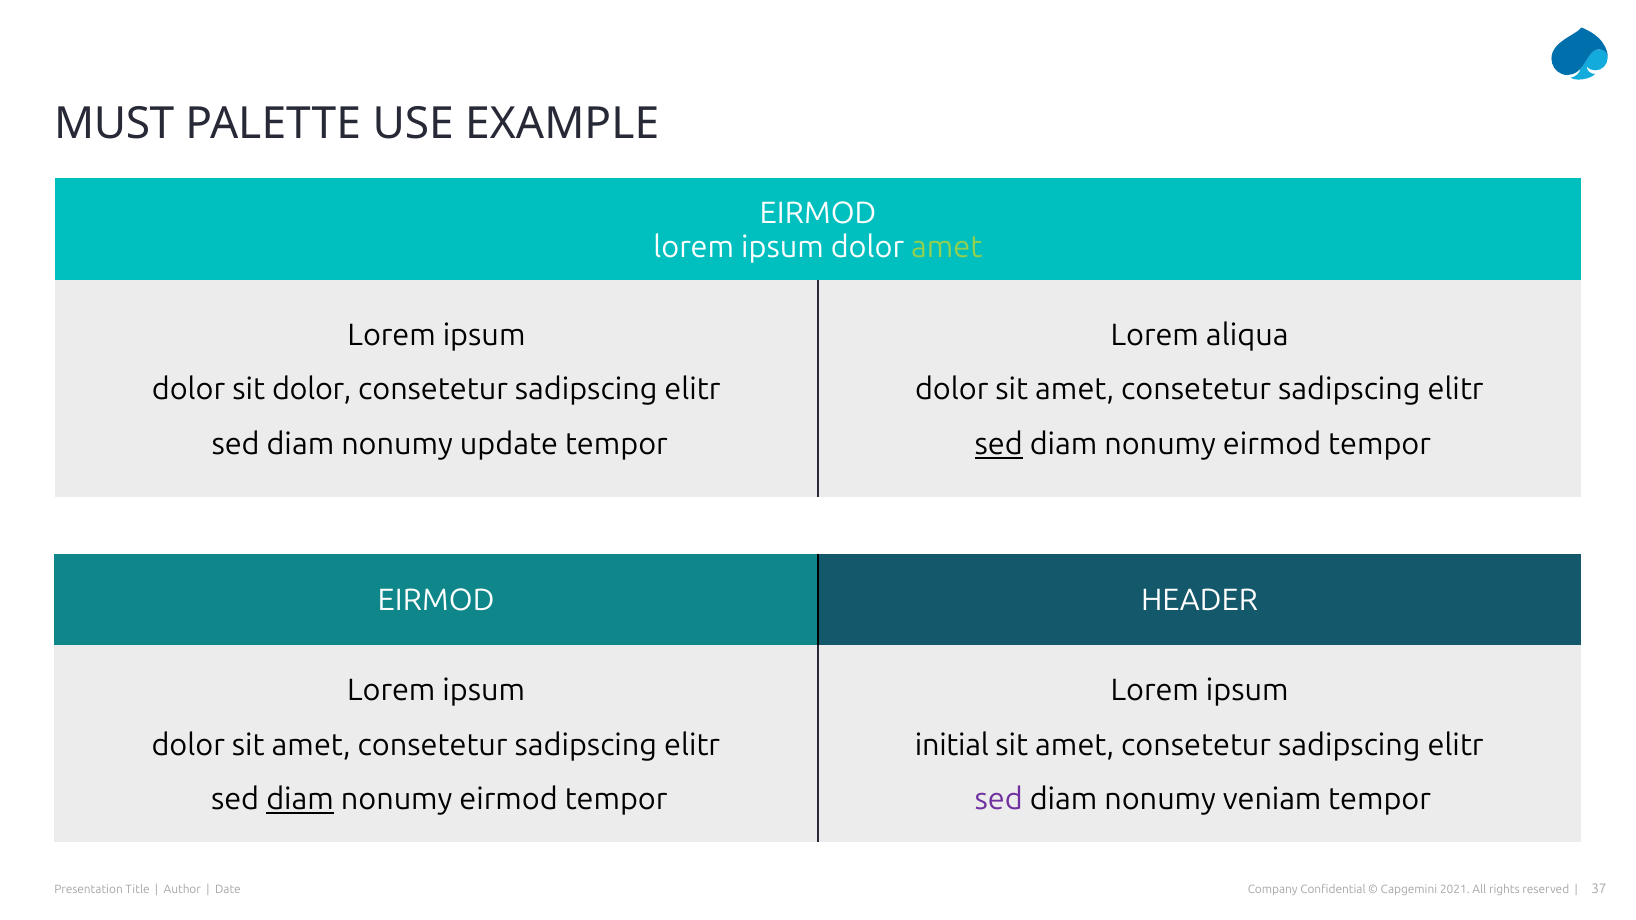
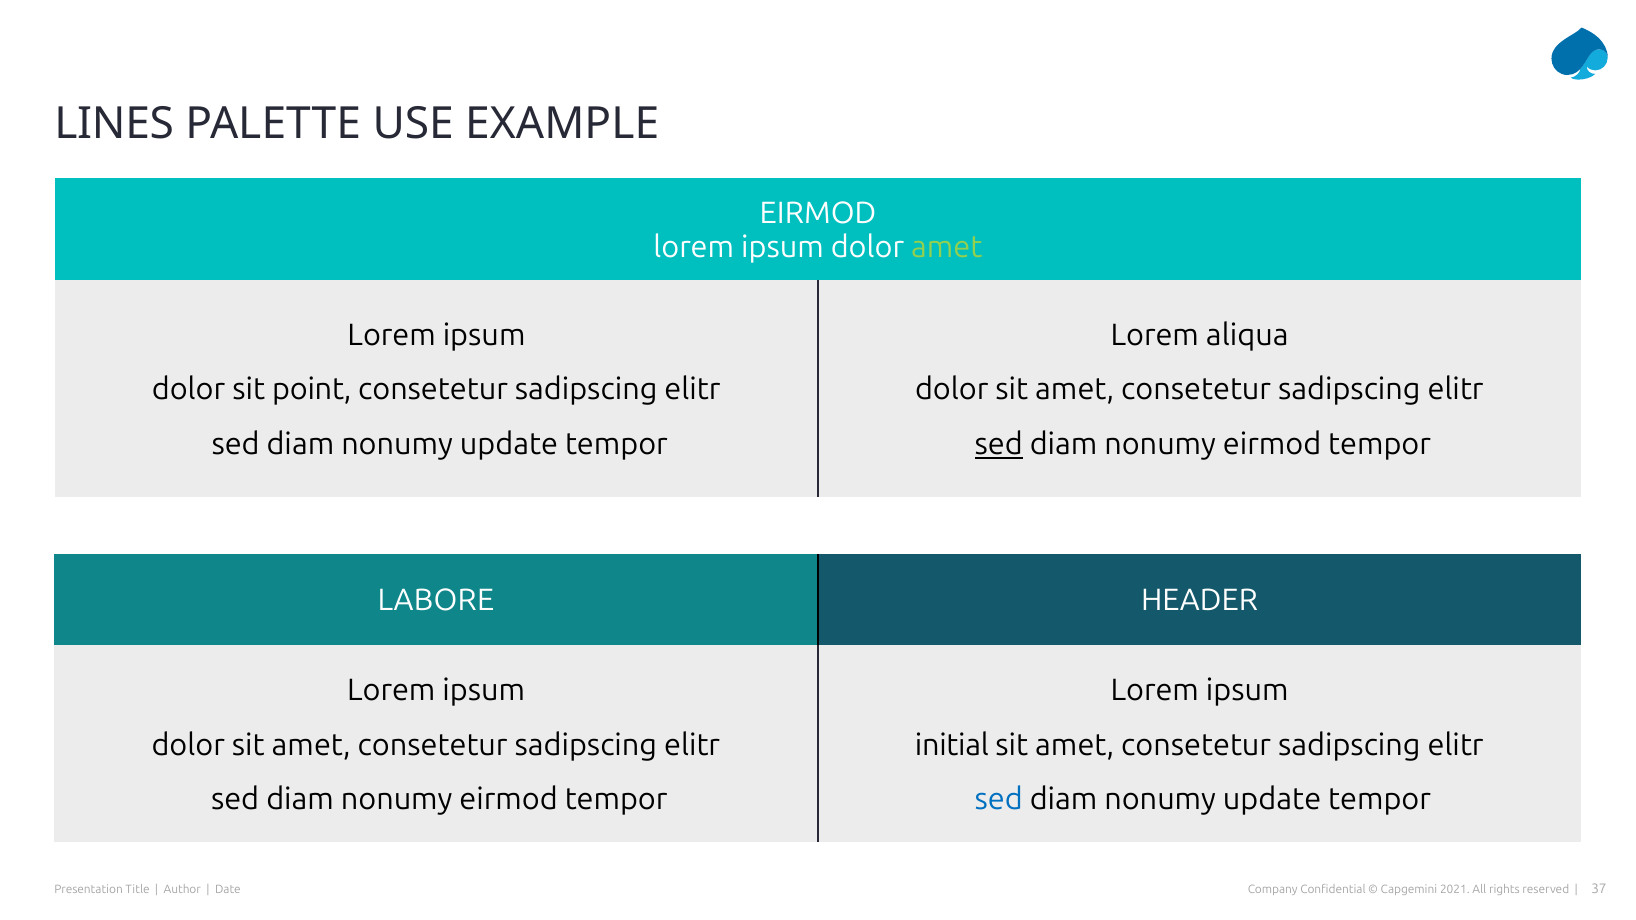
MUST: MUST -> LINES
sit dolor: dolor -> point
EIRMOD at (436, 601): EIRMOD -> LABORE
diam at (300, 800) underline: present -> none
sed at (999, 800) colour: purple -> blue
veniam at (1272, 800): veniam -> update
